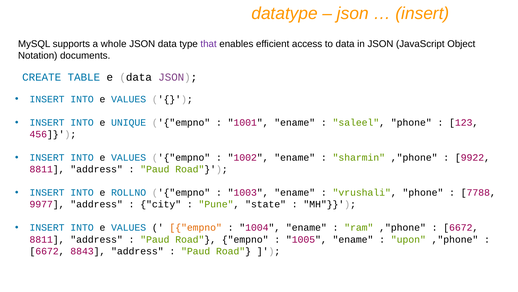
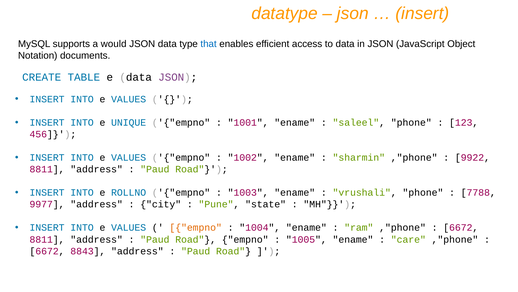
whole: whole -> would
that colour: purple -> blue
upon: upon -> care
